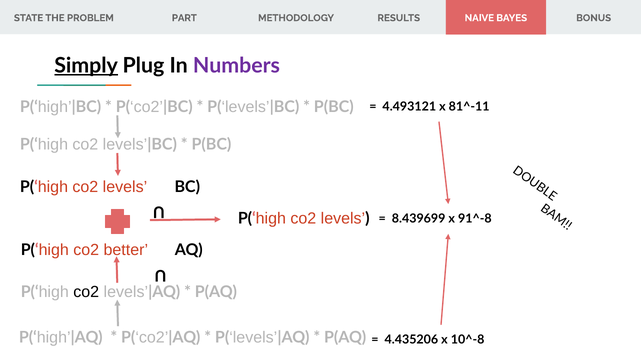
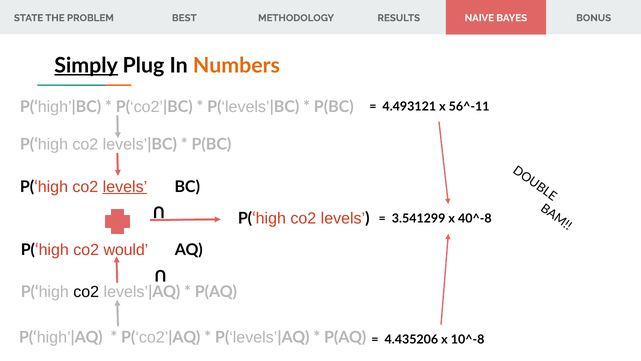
PART: PART -> BEST
Numbers colour: purple -> orange
81^-11: 81^-11 -> 56^-11
levels at (125, 187) underline: none -> present
8.439699: 8.439699 -> 3.541299
91^-8: 91^-8 -> 40^-8
better: better -> would
